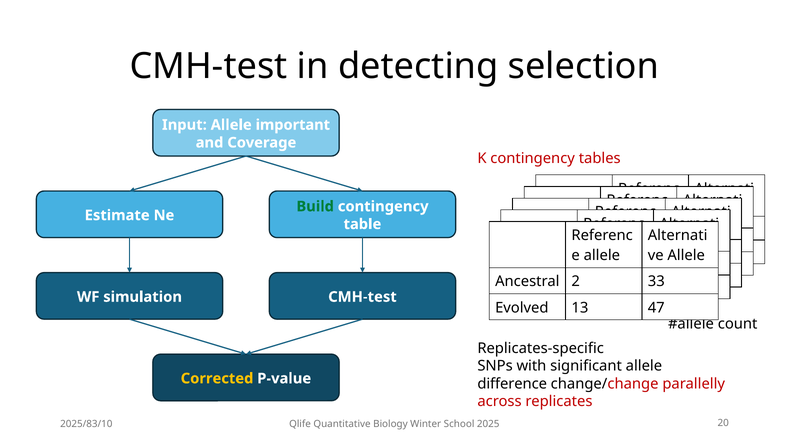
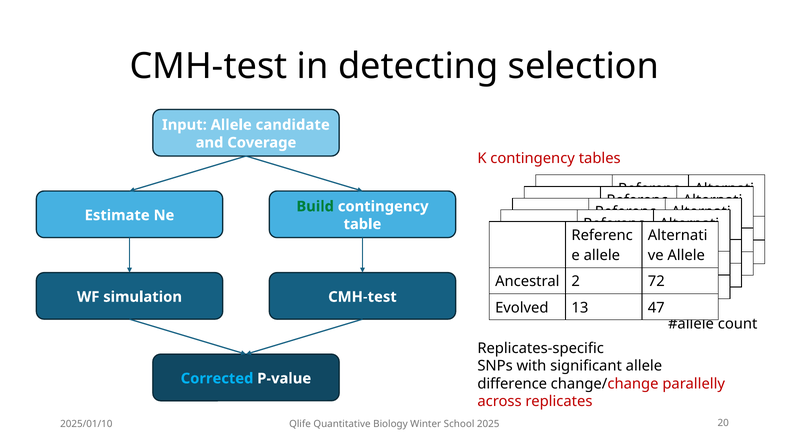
important: important -> candidate
33: 33 -> 72
Corrected colour: yellow -> light blue
2025/83/10: 2025/83/10 -> 2025/01/10
